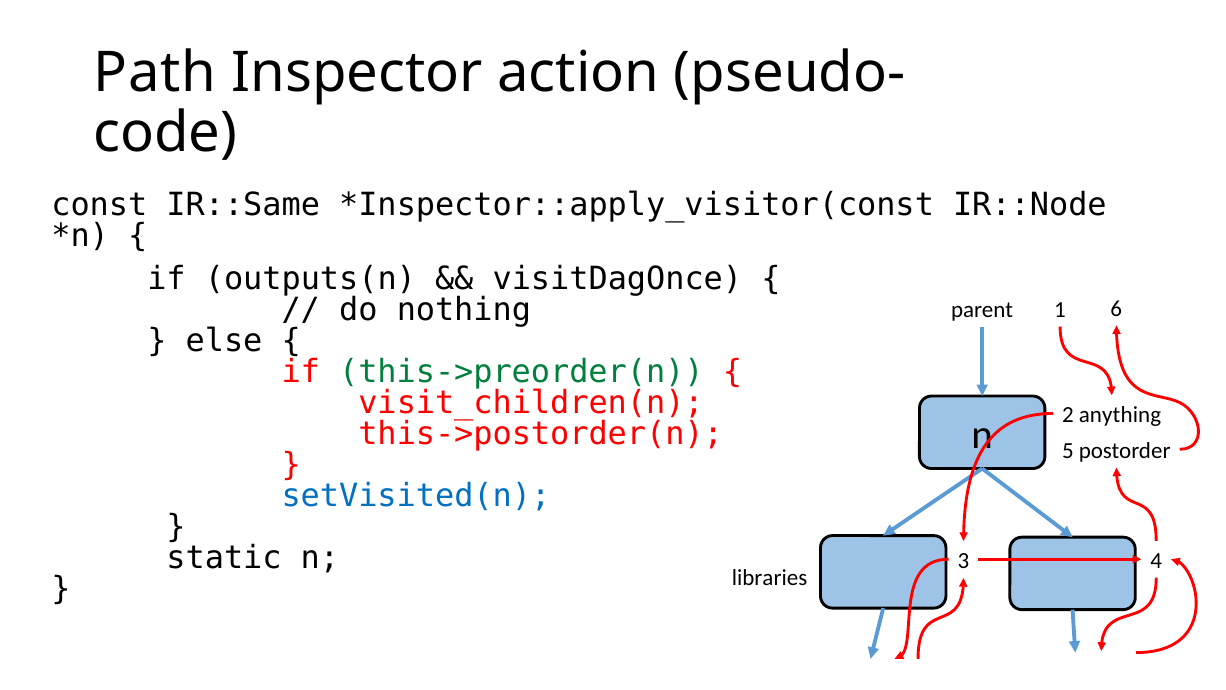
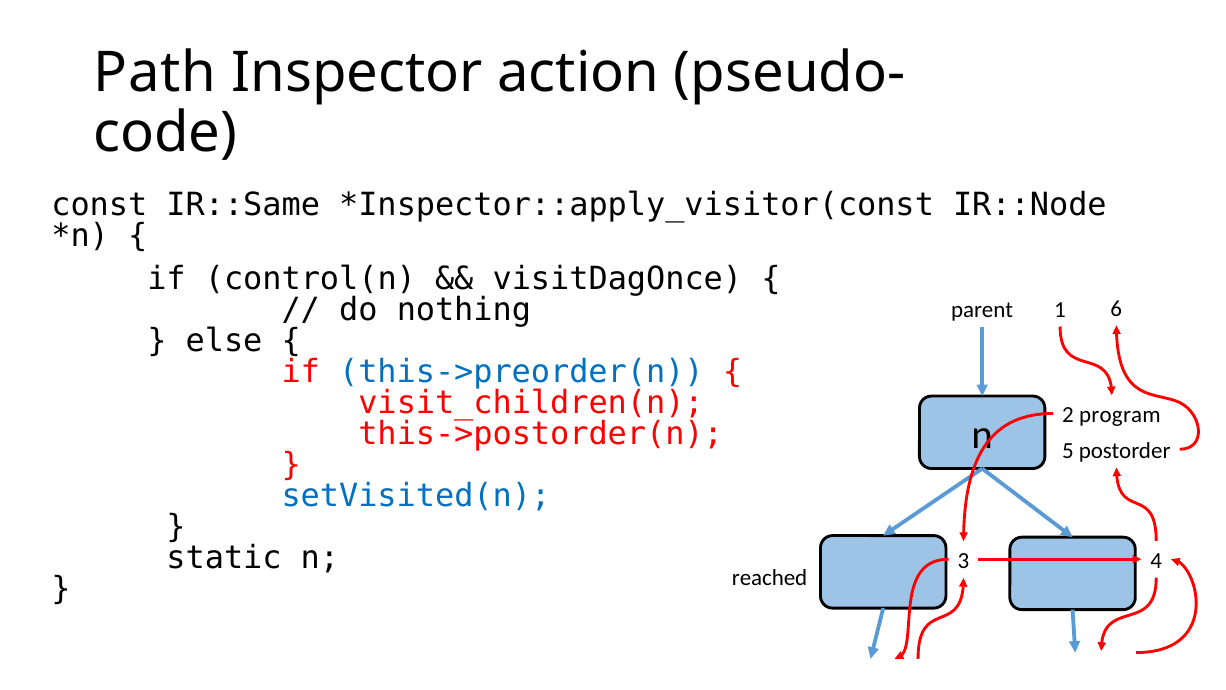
outputs(n: outputs(n -> control(n
this->preorder(n colour: green -> blue
anything: anything -> program
libraries: libraries -> reached
